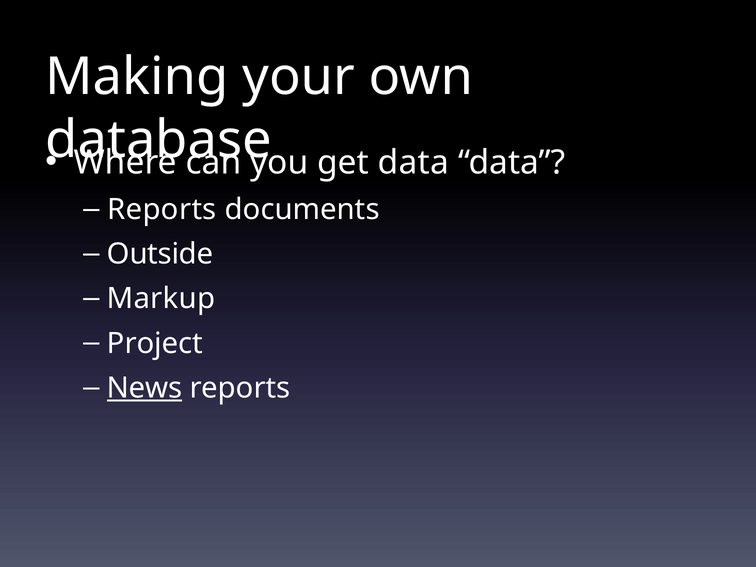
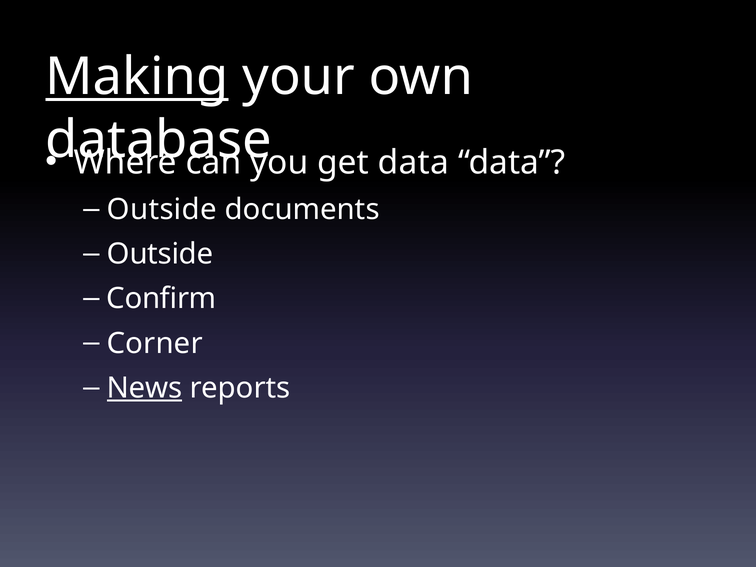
Making underline: none -> present
Reports at (162, 210): Reports -> Outside
Markup: Markup -> Confirm
Project: Project -> Corner
